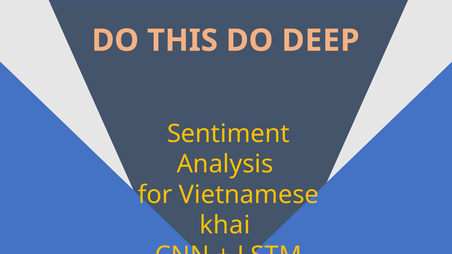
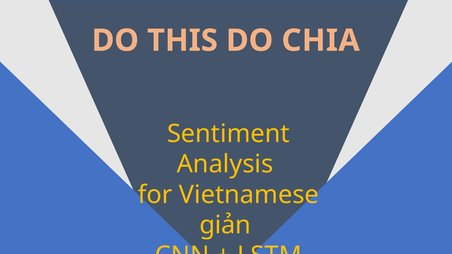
DEEP: DEEP -> CHIA
khai: khai -> giản
